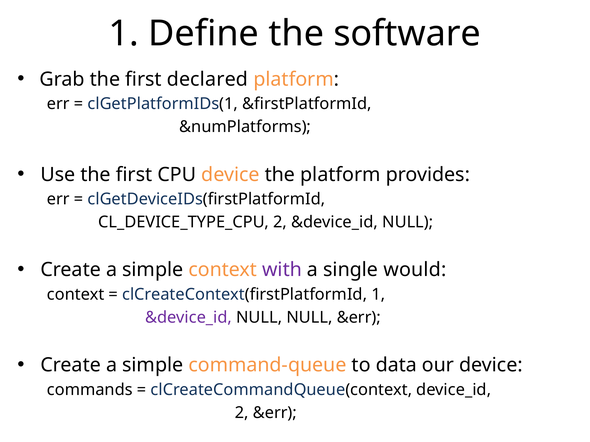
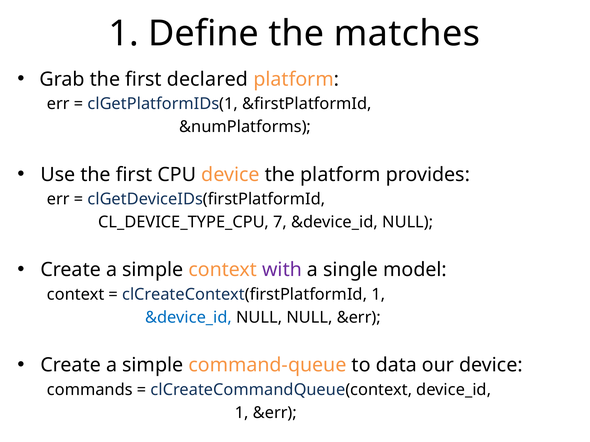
software: software -> matches
CL_DEVICE_TYPE_CPU 2: 2 -> 7
would: would -> model
&device_id at (188, 318) colour: purple -> blue
2 at (242, 413): 2 -> 1
